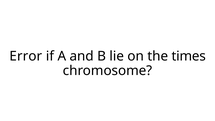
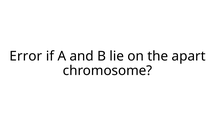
times: times -> apart
